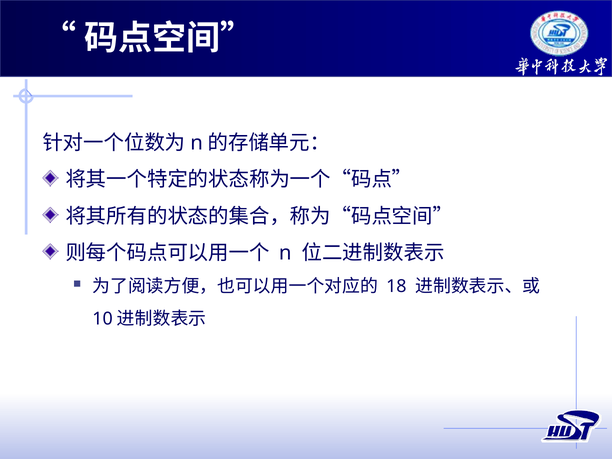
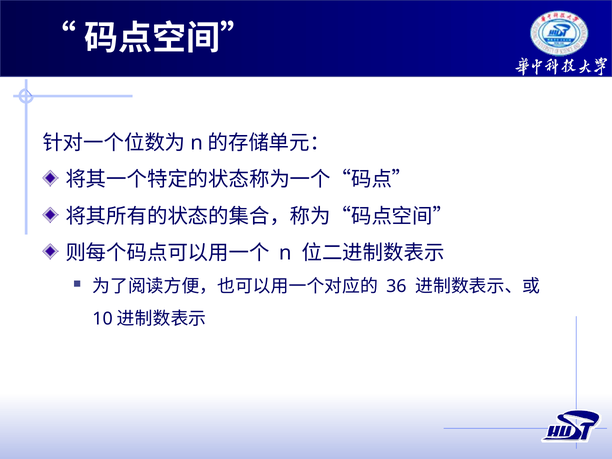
18: 18 -> 36
